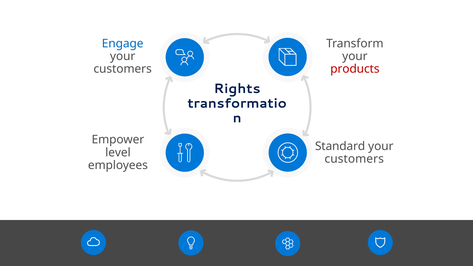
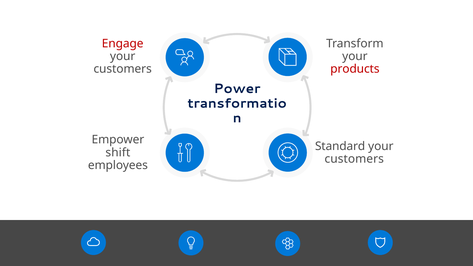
Engage colour: blue -> red
Rights: Rights -> Power
level: level -> shift
